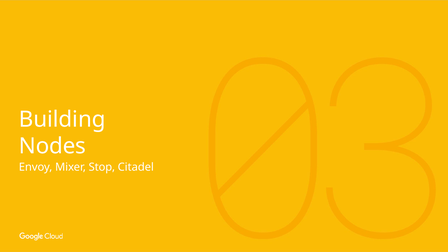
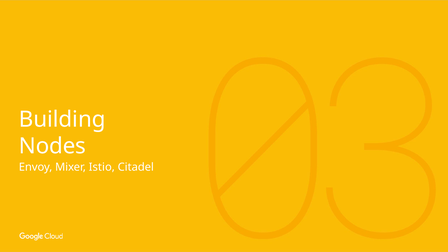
Stop: Stop -> Istio
